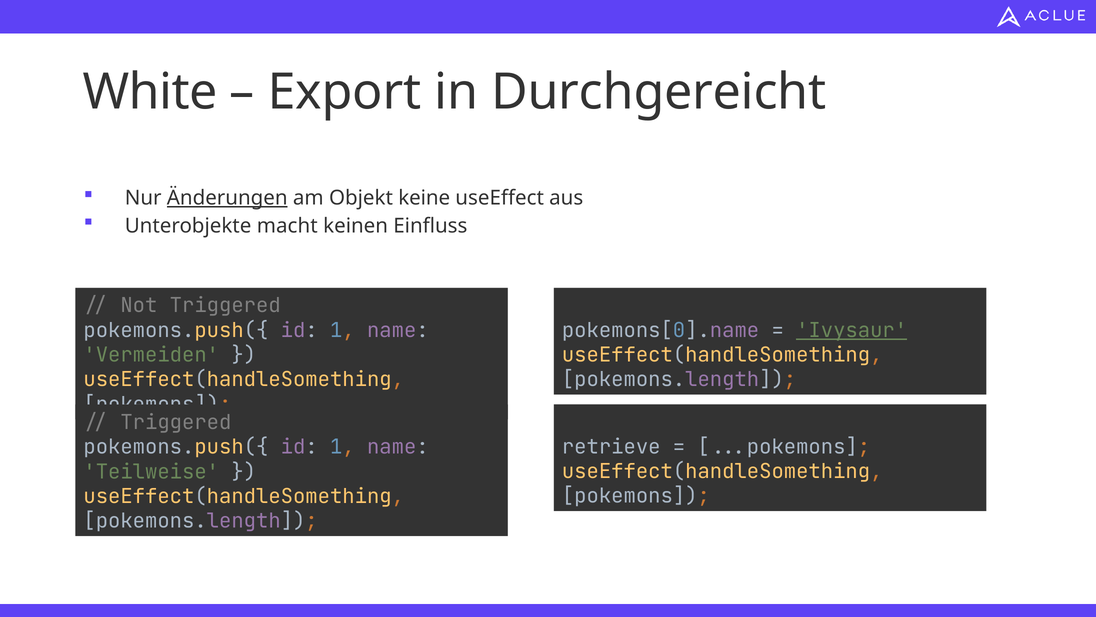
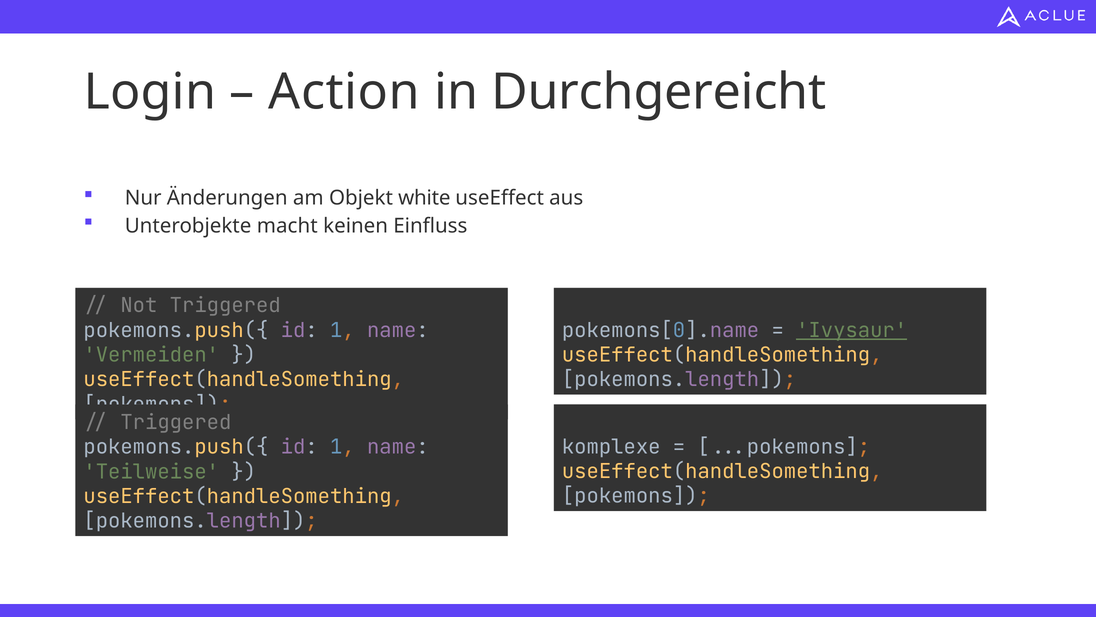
White: White -> Login
Export: Export -> Action
Änderungen underline: present -> none
keine: keine -> white
retrieve: retrieve -> komplexe
